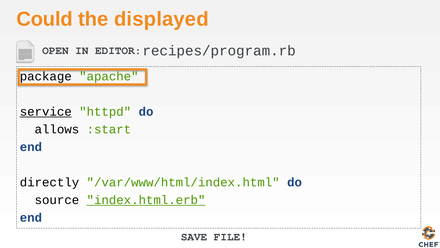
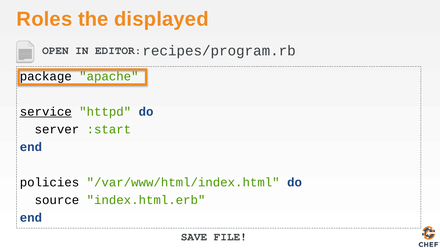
Could: Could -> Roles
allows: allows -> server
directly: directly -> policies
index.html.erb underline: present -> none
